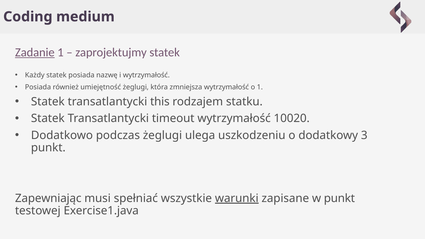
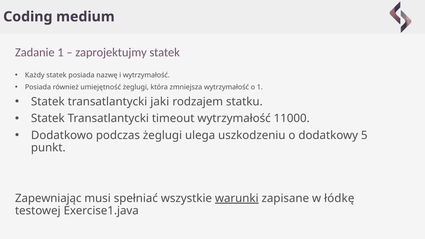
Zadanie underline: present -> none
this: this -> jaki
10020: 10020 -> 11000
3: 3 -> 5
w punkt: punkt -> łódkę
